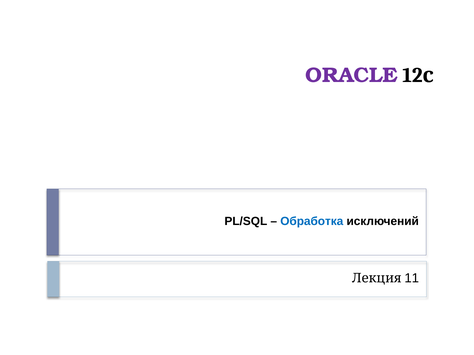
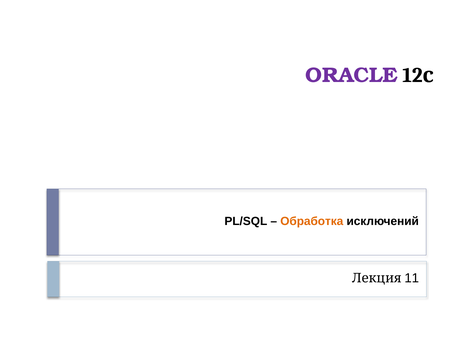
Обработка colour: blue -> orange
